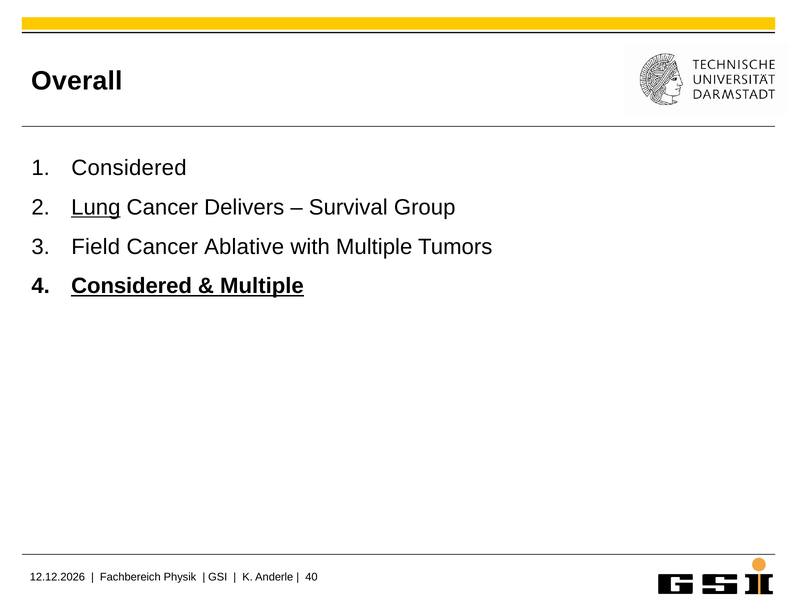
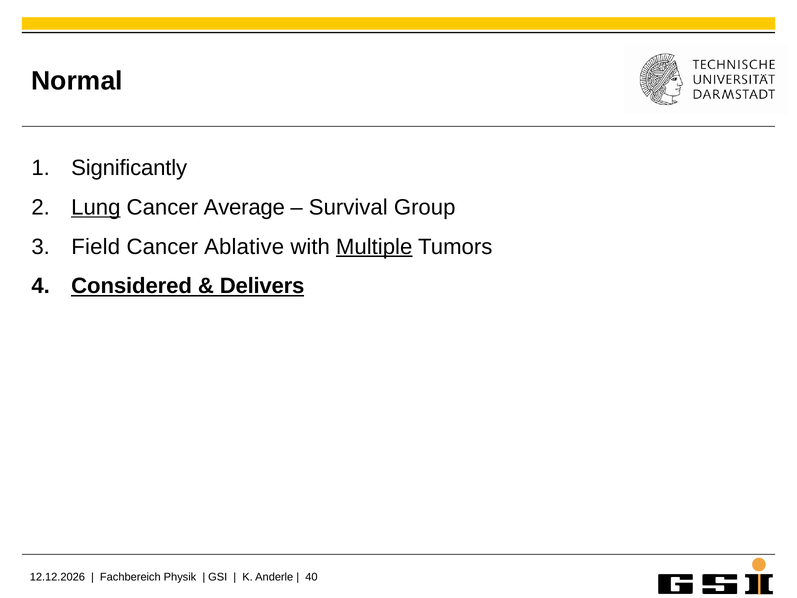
Overall: Overall -> Normal
Considered at (129, 168): Considered -> Significantly
Delivers: Delivers -> Average
Multiple at (374, 247) underline: none -> present
Multiple at (262, 286): Multiple -> Delivers
